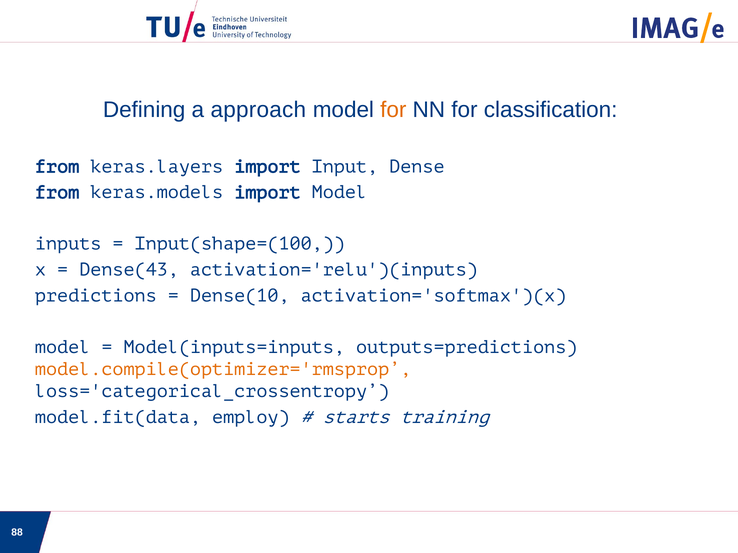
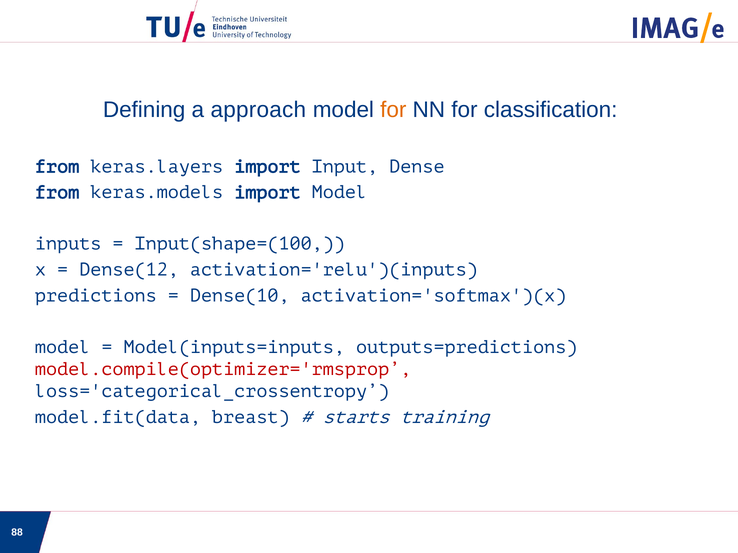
Dense(43: Dense(43 -> Dense(12
model.compile(optimizer='rmsprop colour: orange -> red
employ: employ -> breast
